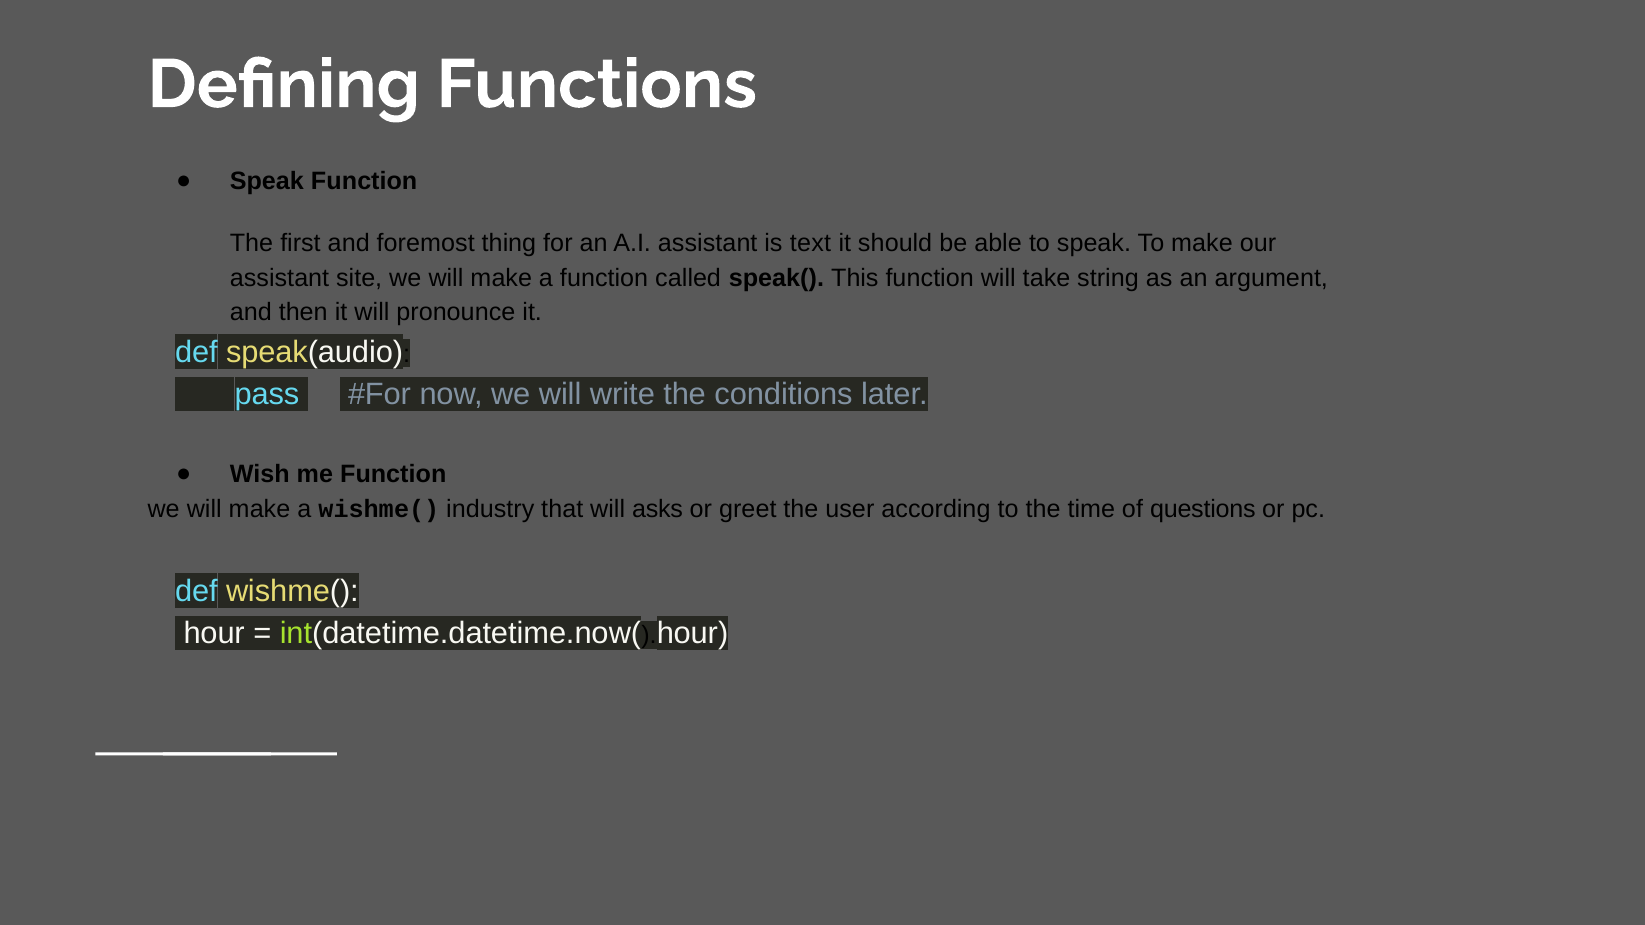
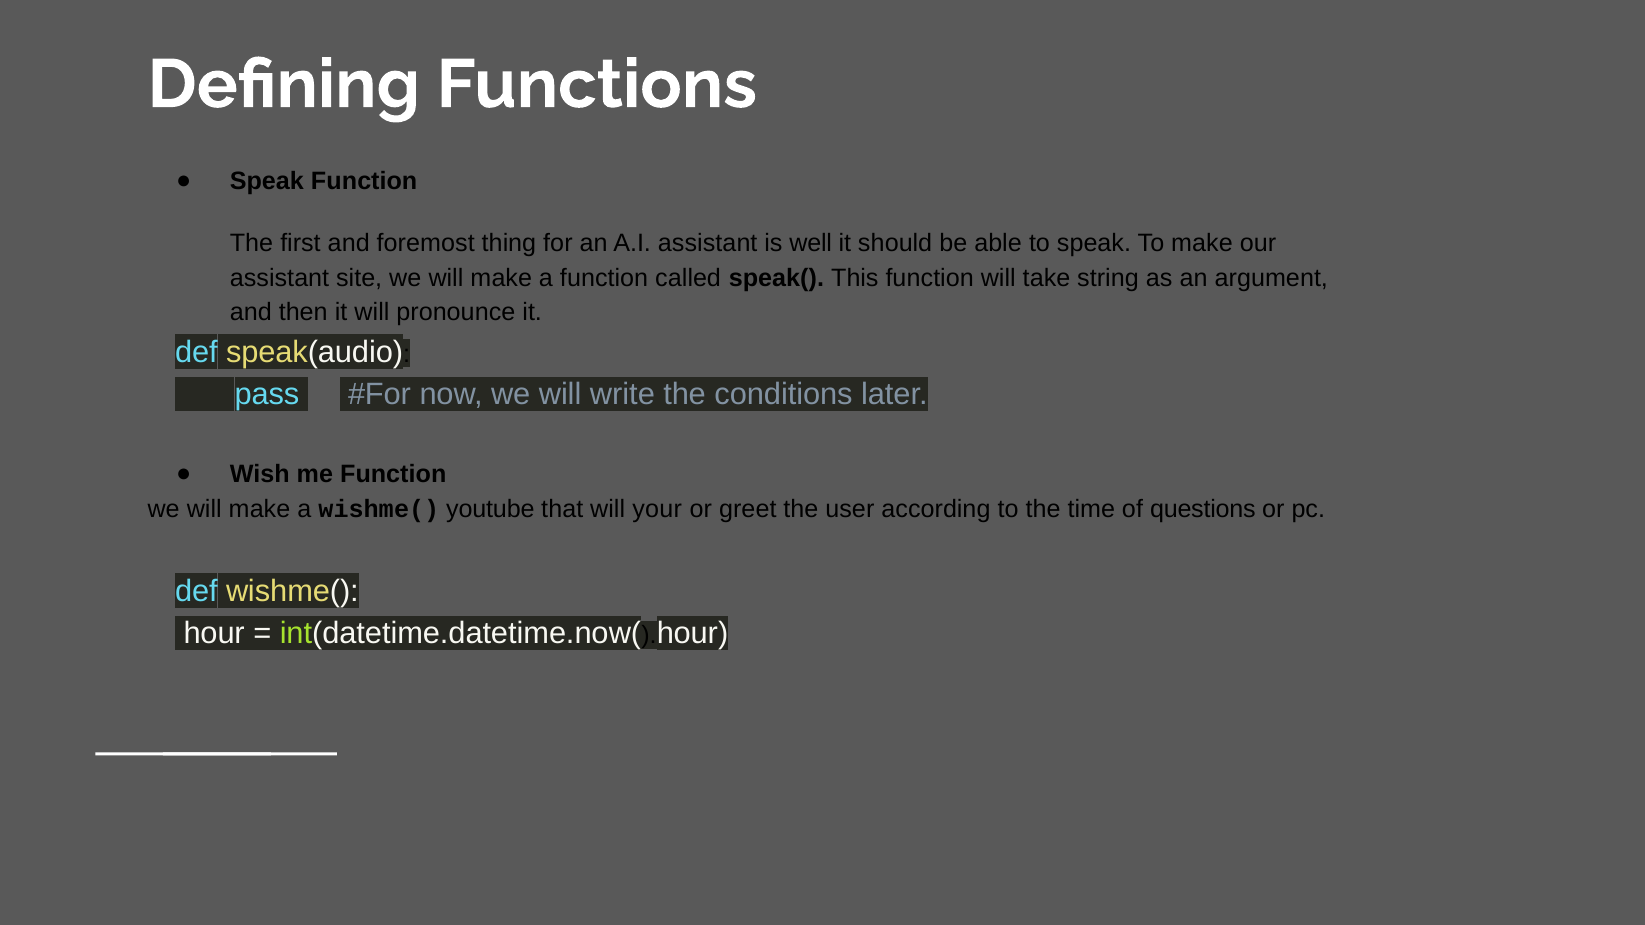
text: text -> well
industry: industry -> youtube
asks: asks -> your
